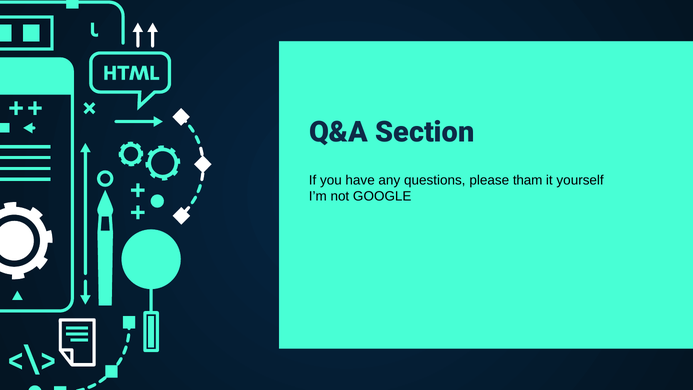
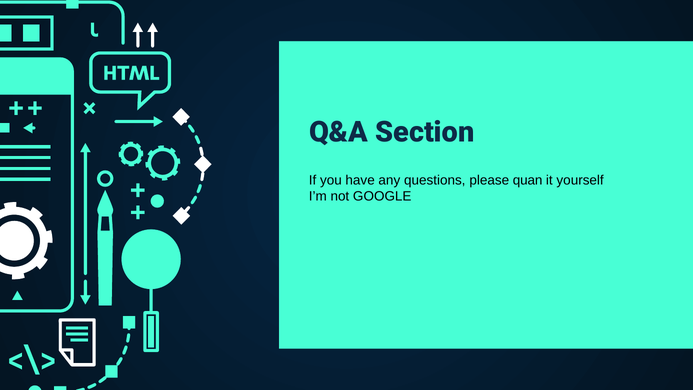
tham: tham -> quan
